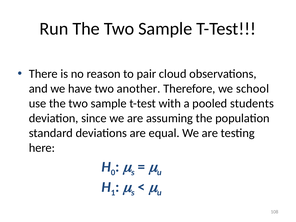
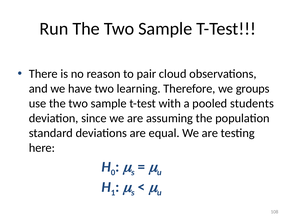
another: another -> learning
school: school -> groups
